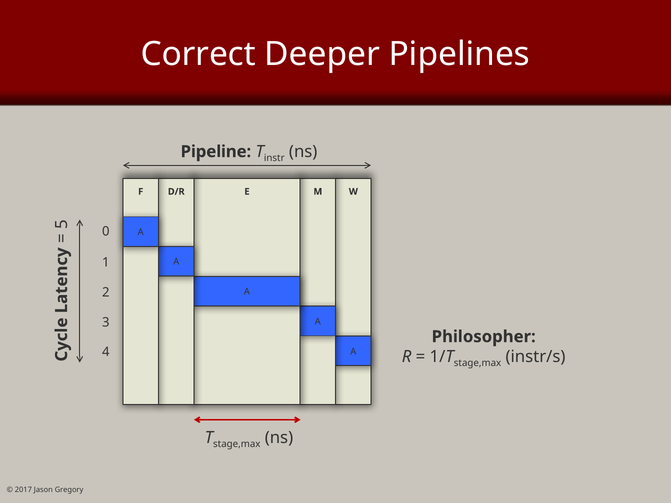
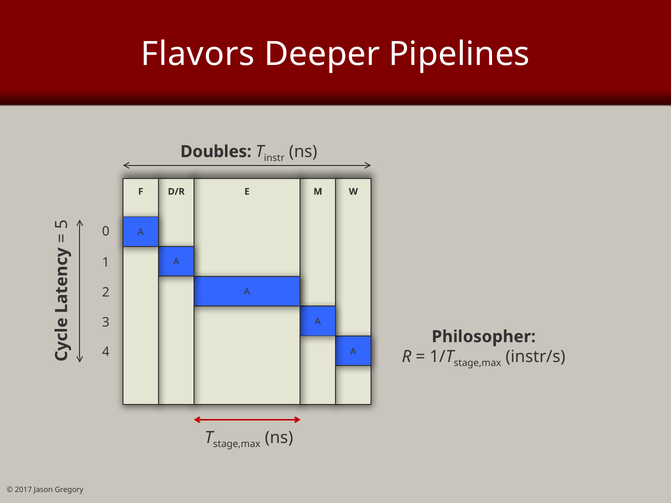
Correct: Correct -> Flavors
Pipeline: Pipeline -> Doubles
